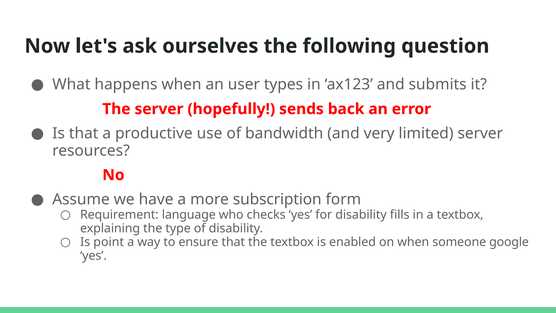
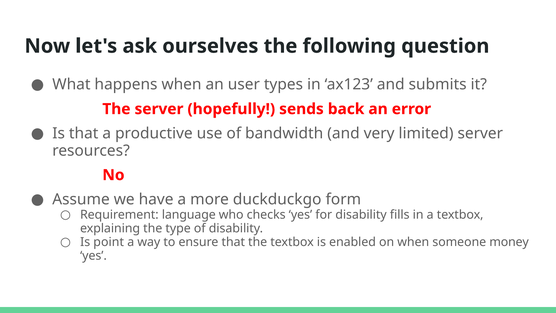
subscription: subscription -> duckduckgo
google: google -> money
